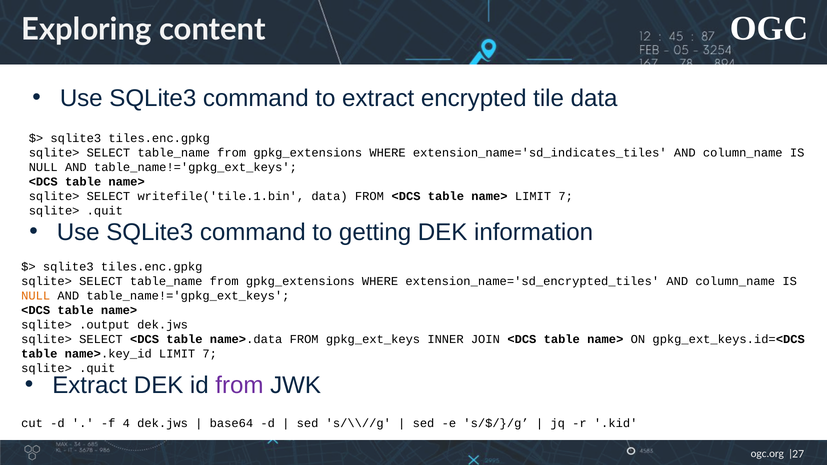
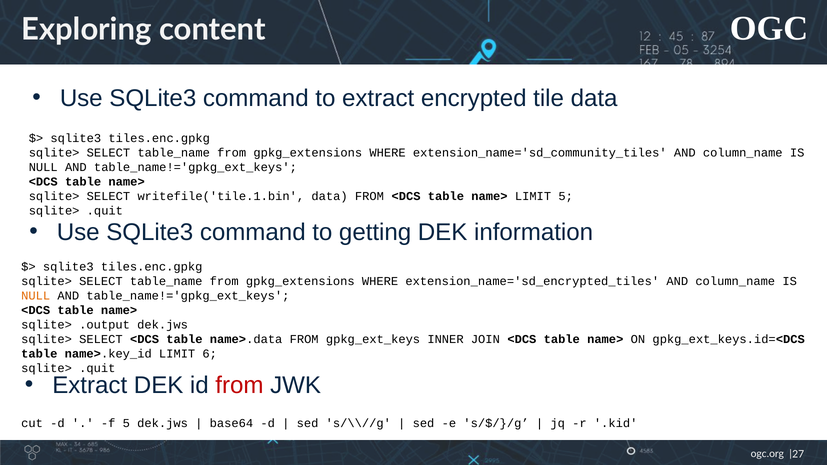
extension_name='sd_indicates_tiles: extension_name='sd_indicates_tiles -> extension_name='sd_community_tiles
name> LIMIT 7: 7 -> 5
name>.key_id LIMIT 7: 7 -> 6
from at (239, 385) colour: purple -> red
f 4: 4 -> 5
